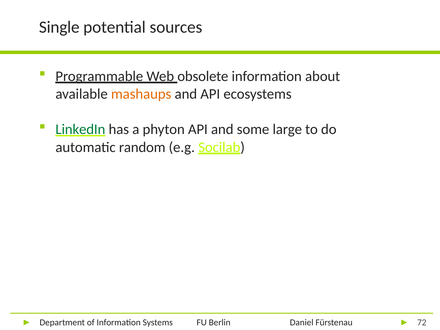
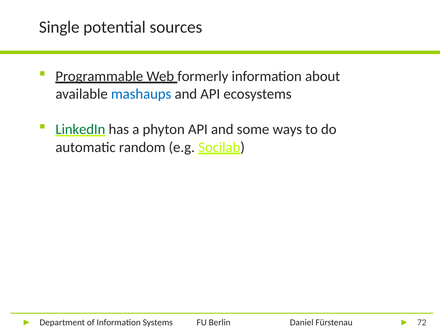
obsolete: obsolete -> formerly
mashaups colour: orange -> blue
large: large -> ways
